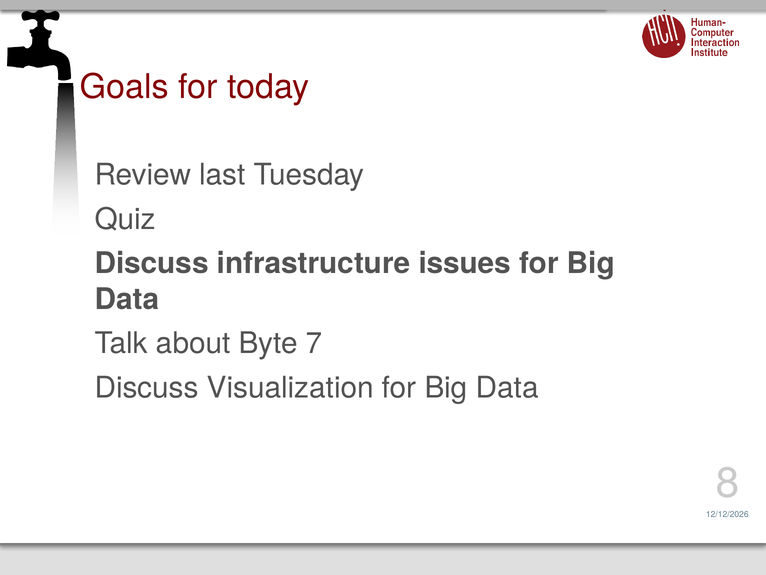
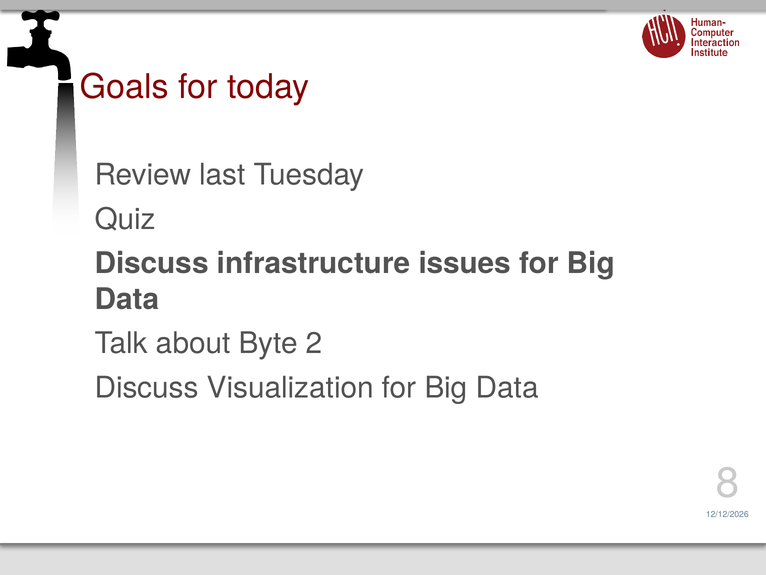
7: 7 -> 2
